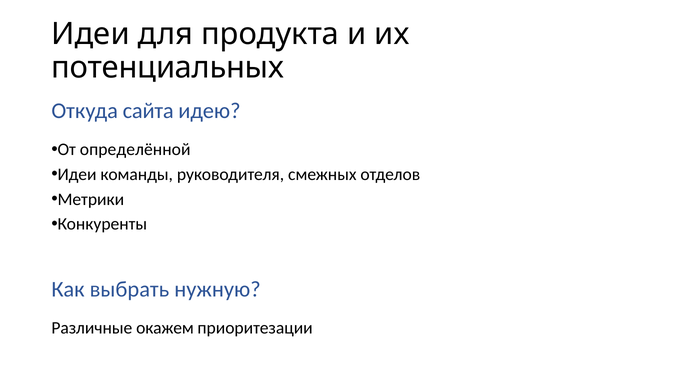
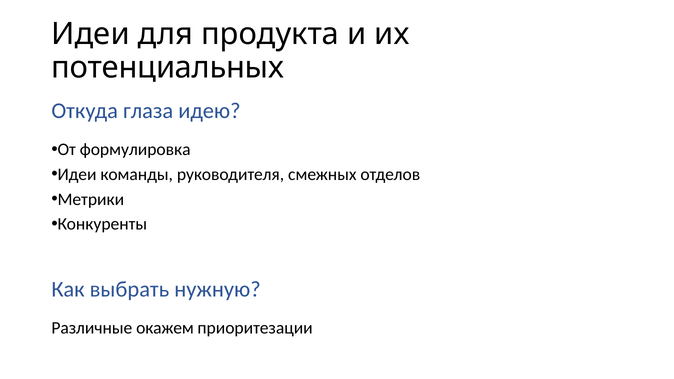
сайта: сайта -> глаза
определённой: определённой -> формулировка
